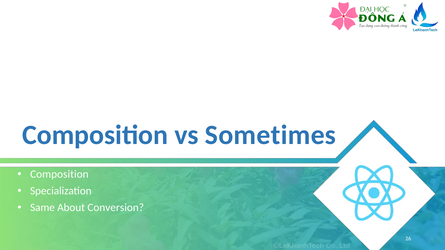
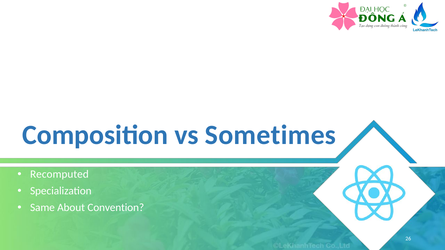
Composition at (59, 174): Composition -> Recomputed
Conversion: Conversion -> Convention
